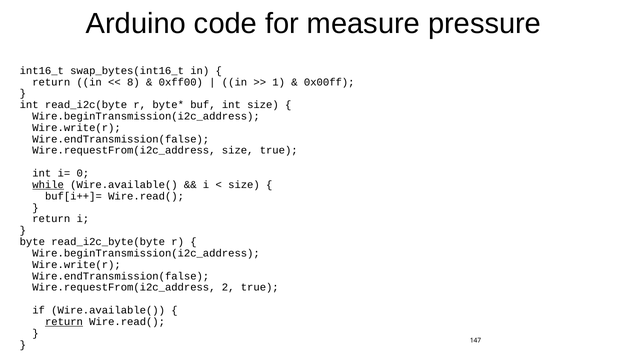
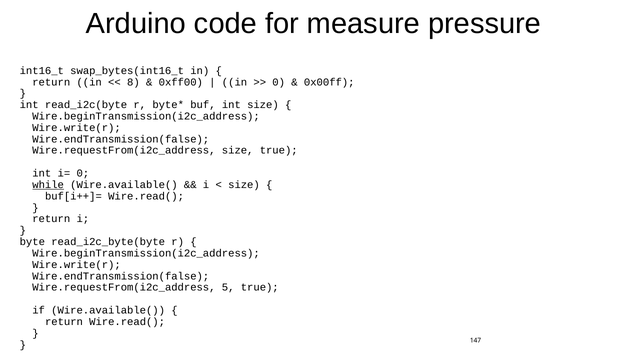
1 at (279, 82): 1 -> 0
2: 2 -> 5
return at (64, 321) underline: present -> none
